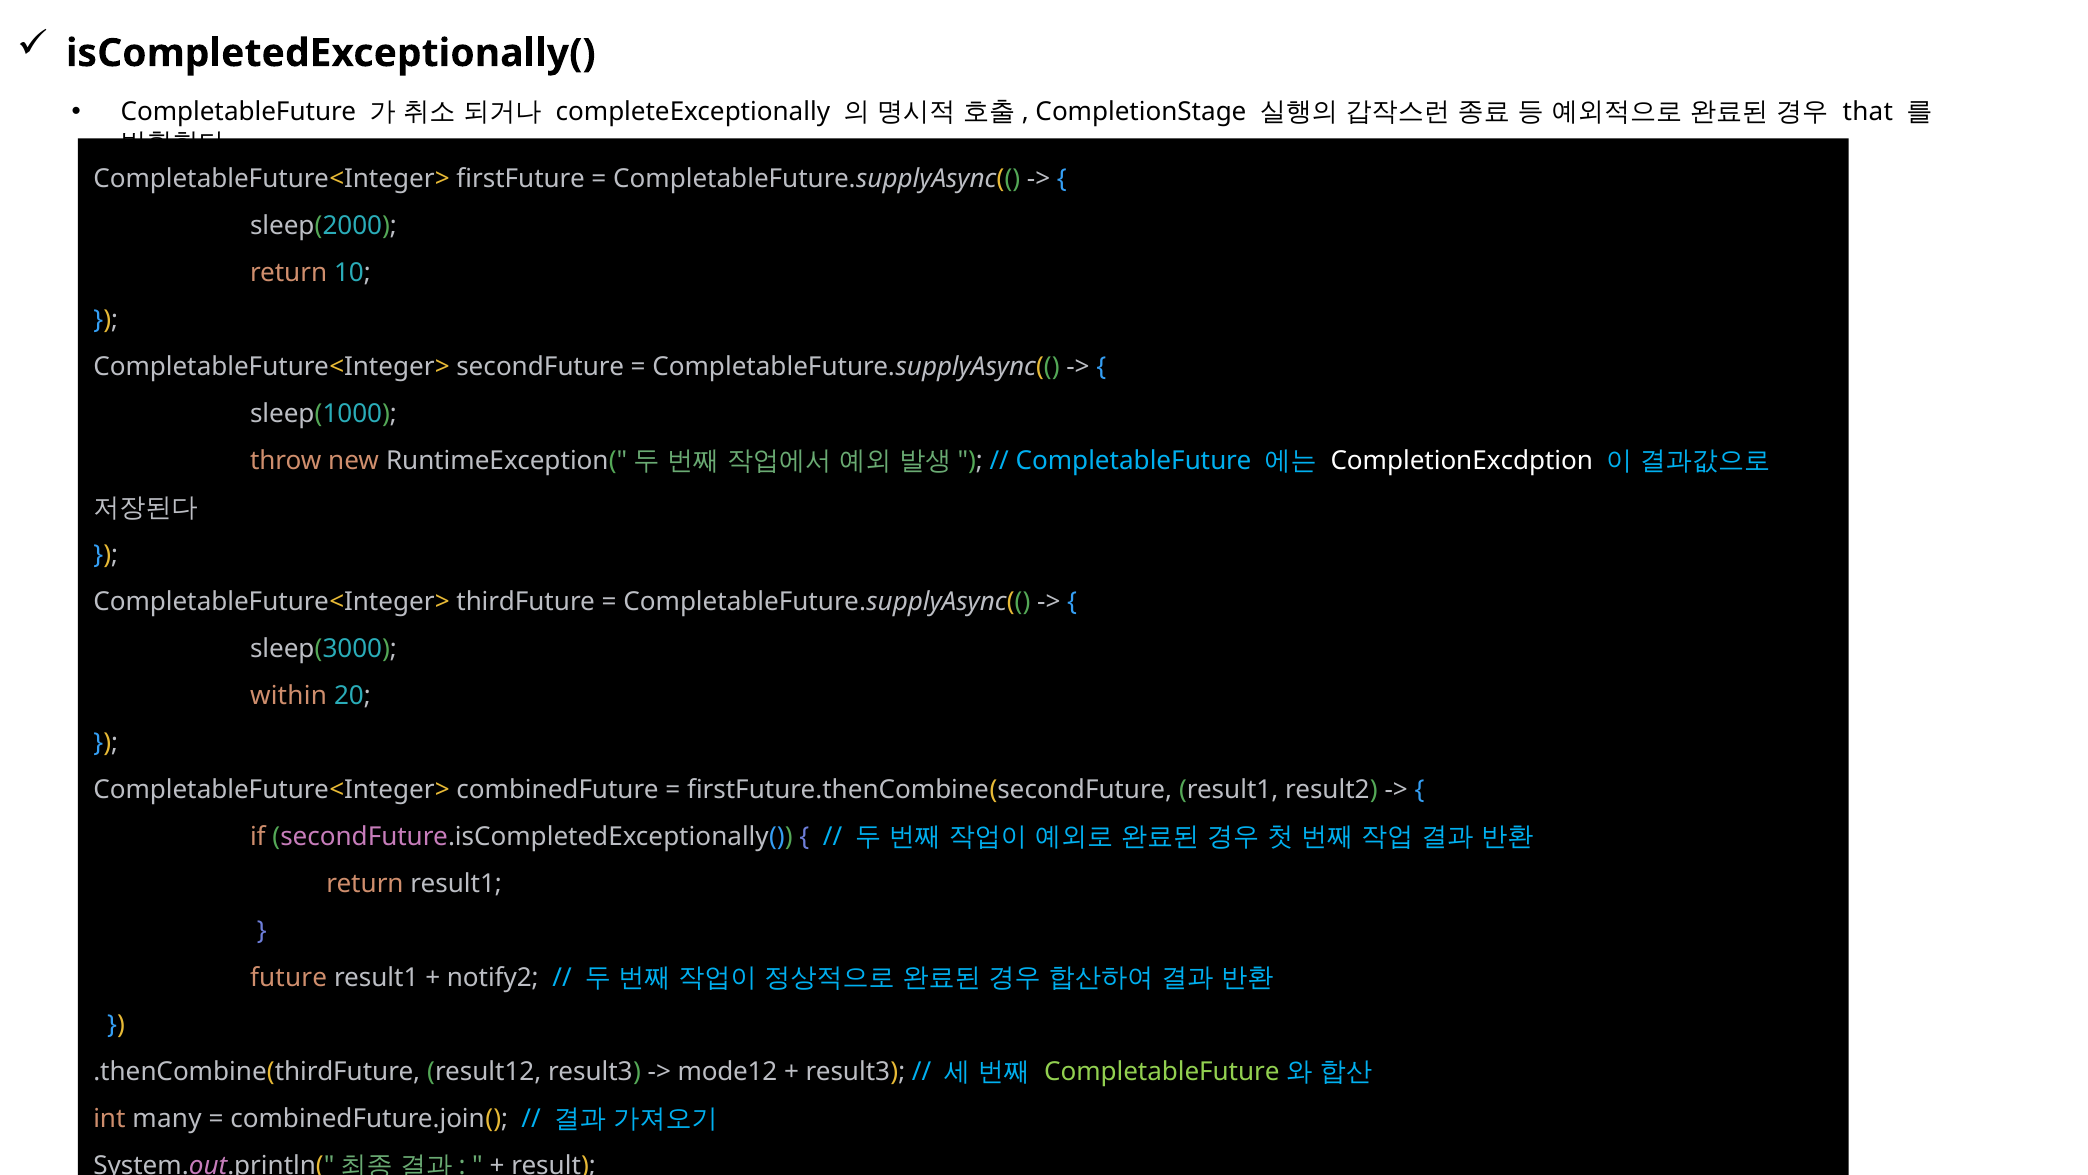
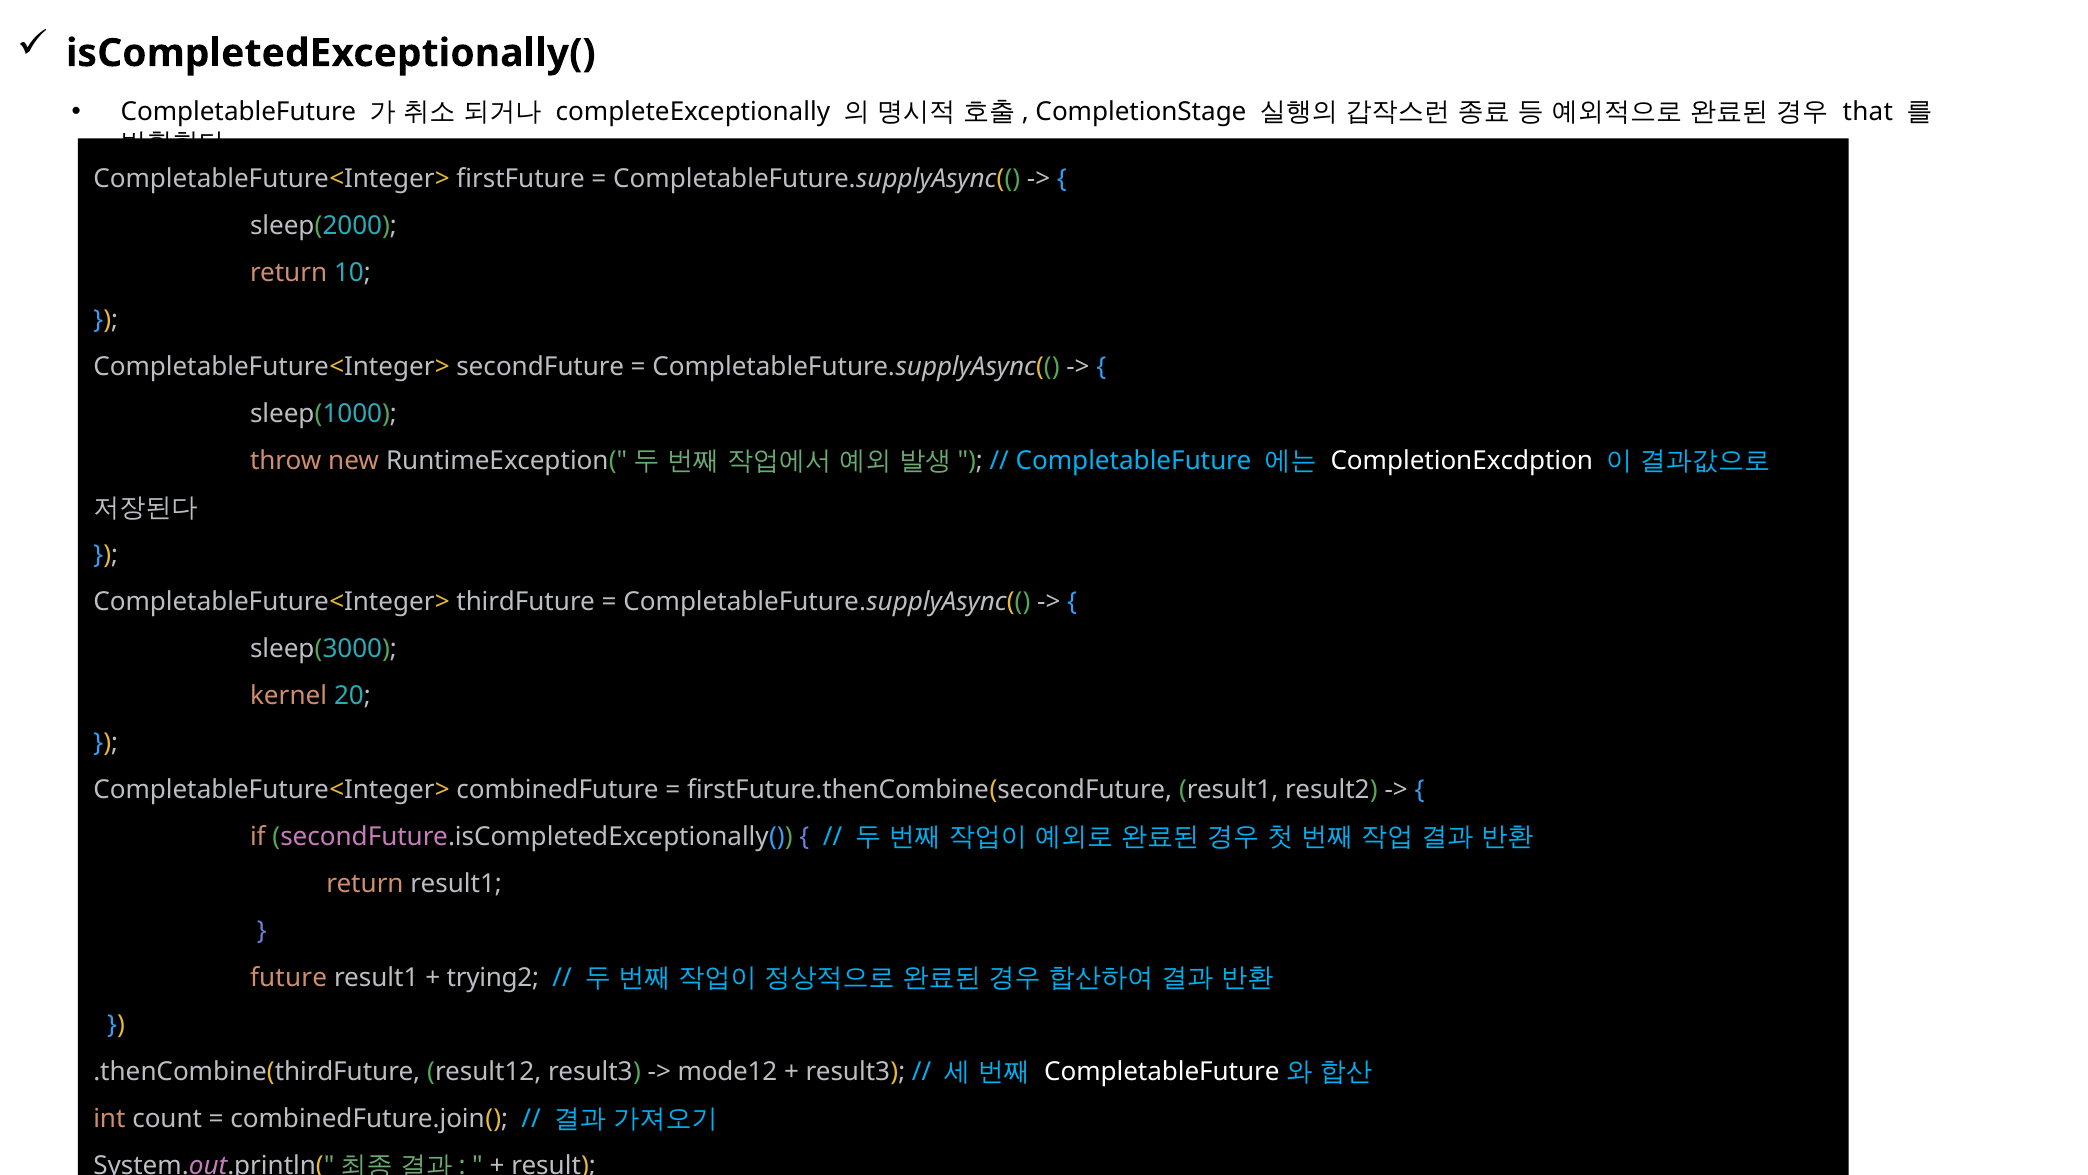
within: within -> kernel
notify2: notify2 -> trying2
CompletableFuture at (1162, 1072) colour: light green -> white
many: many -> count
